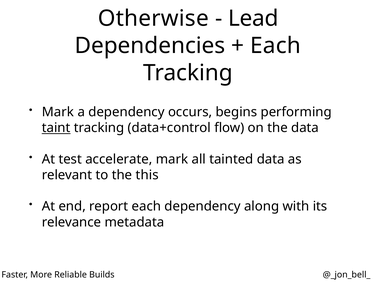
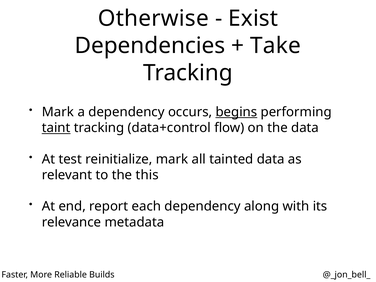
Lead: Lead -> Exist
Each at (276, 46): Each -> Take
begins underline: none -> present
accelerate: accelerate -> reinitialize
